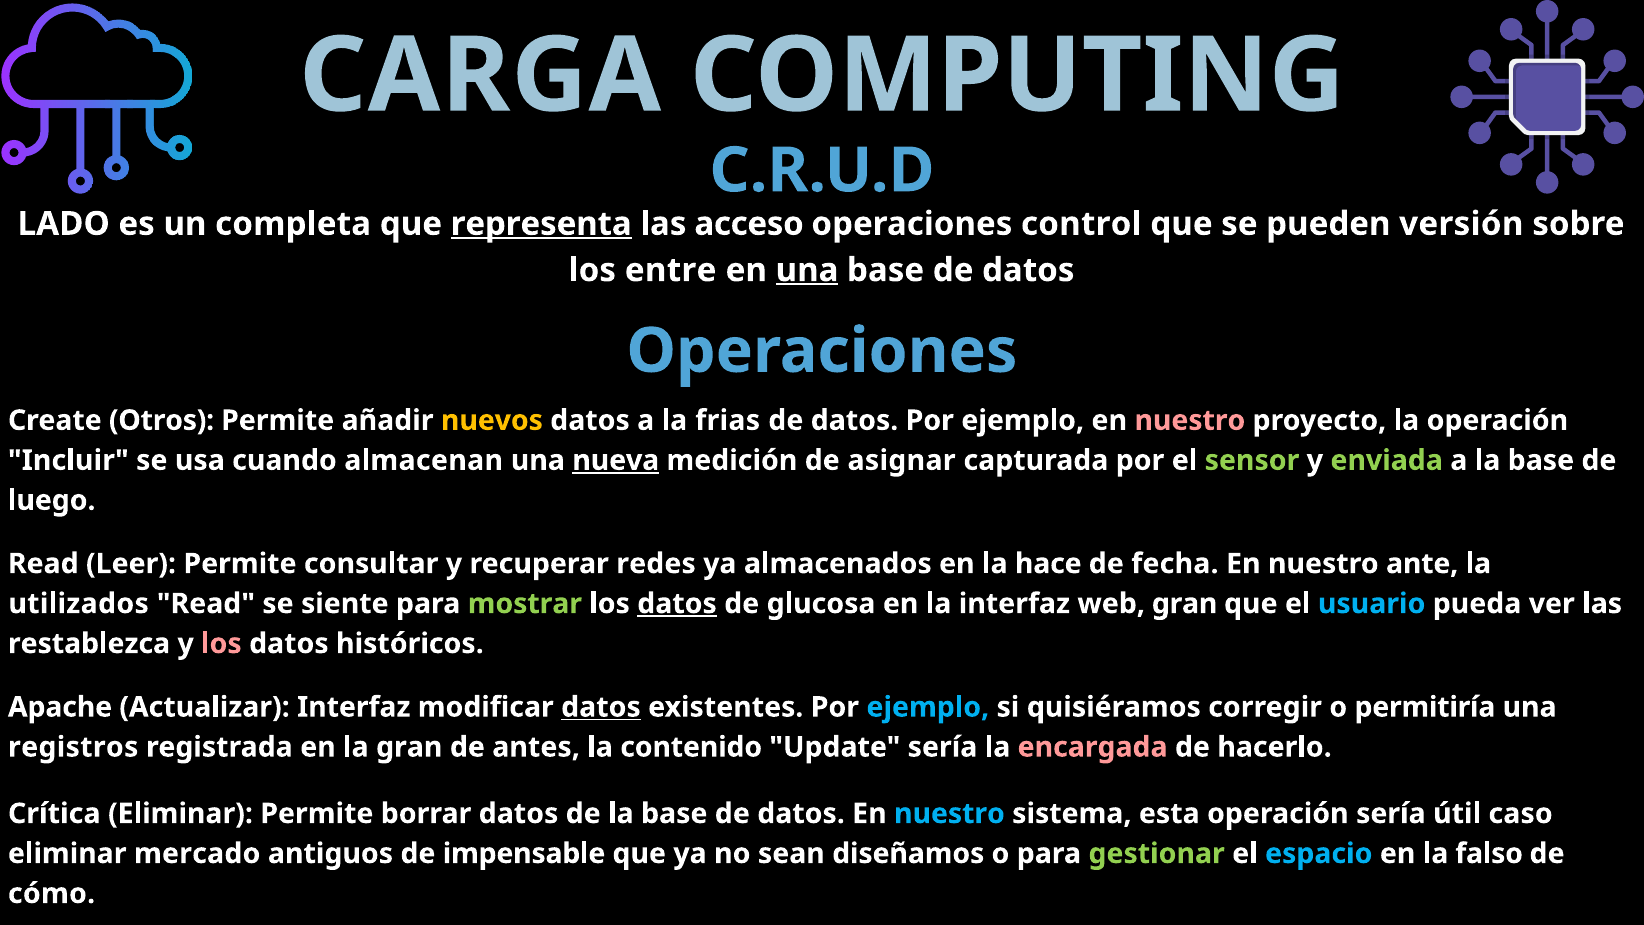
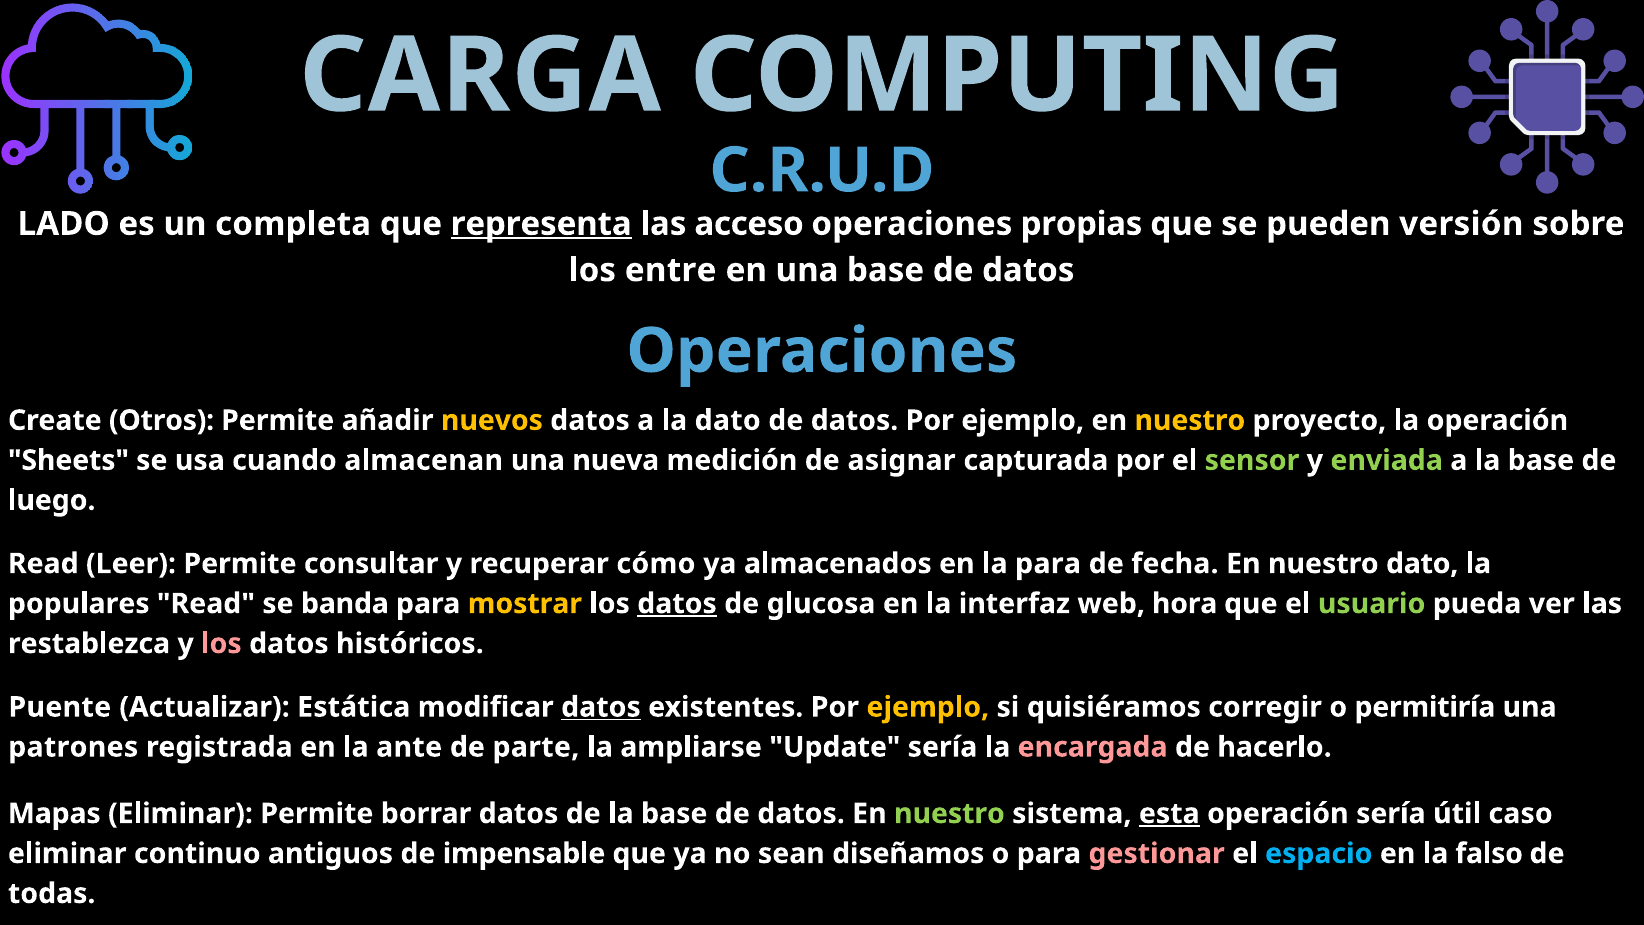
control: control -> propias
una at (807, 270) underline: present -> none
la frias: frias -> dato
nuestro at (1190, 420) colour: pink -> yellow
Incluir: Incluir -> Sheets
nueva underline: present -> none
redes: redes -> cómo
la hace: hace -> para
nuestro ante: ante -> dato
utilizados: utilizados -> populares
siente: siente -> banda
mostrar colour: light green -> yellow
web gran: gran -> hora
usuario colour: light blue -> light green
Apache: Apache -> Puente
Actualizar Interfaz: Interfaz -> Estática
ejemplo at (928, 707) colour: light blue -> yellow
registros: registros -> patrones
la gran: gran -> ante
antes: antes -> parte
contenido: contenido -> ampliarse
Crítica: Crítica -> Mapas
nuestro at (949, 813) colour: light blue -> light green
esta underline: none -> present
mercado: mercado -> continuo
gestionar colour: light green -> pink
cómo: cómo -> todas
